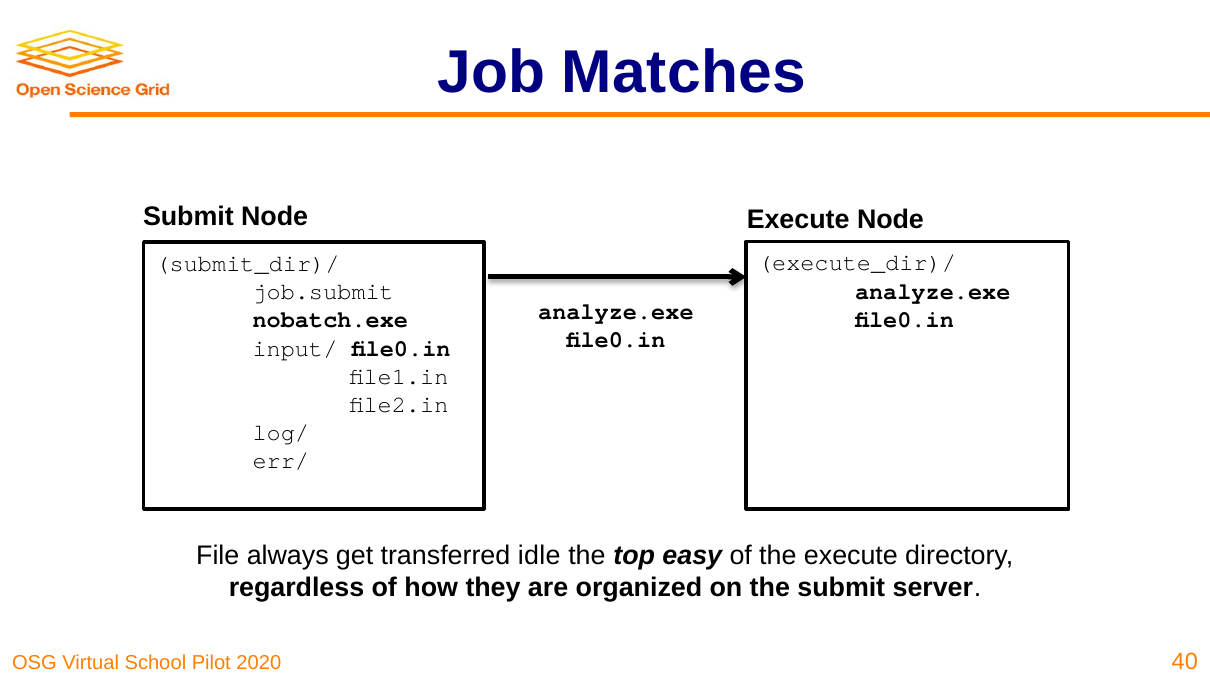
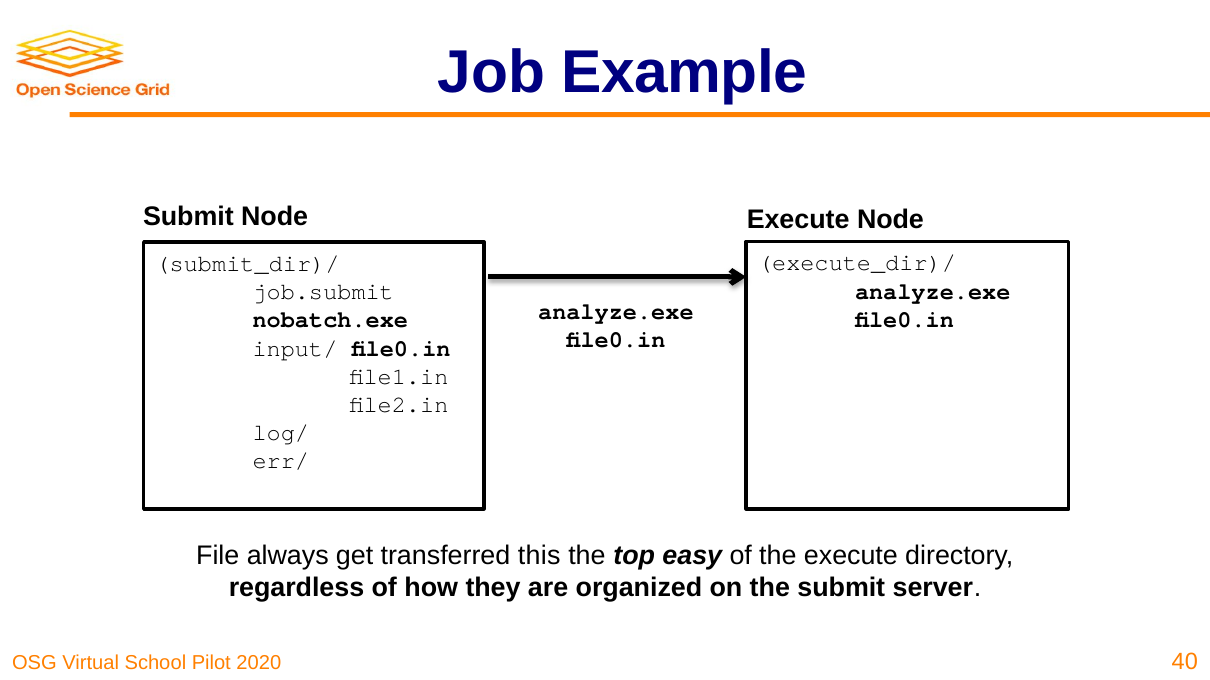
Matches: Matches -> Example
idle: idle -> this
